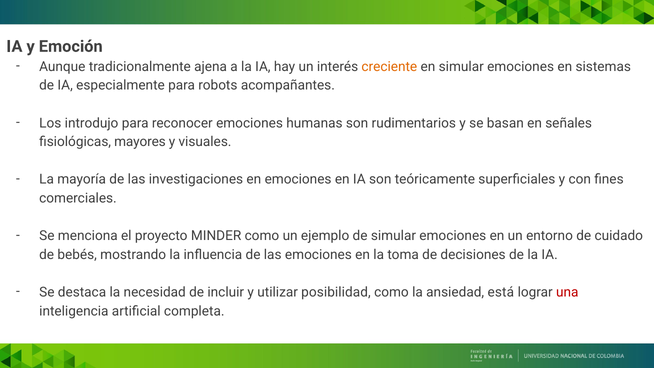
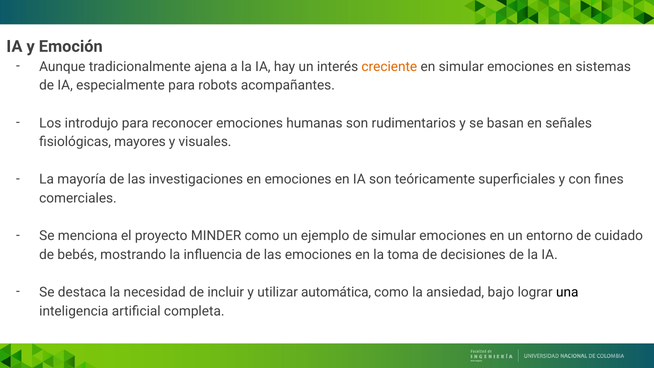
posibilidad: posibilidad -> automática
está: está -> bajo
una colour: red -> black
